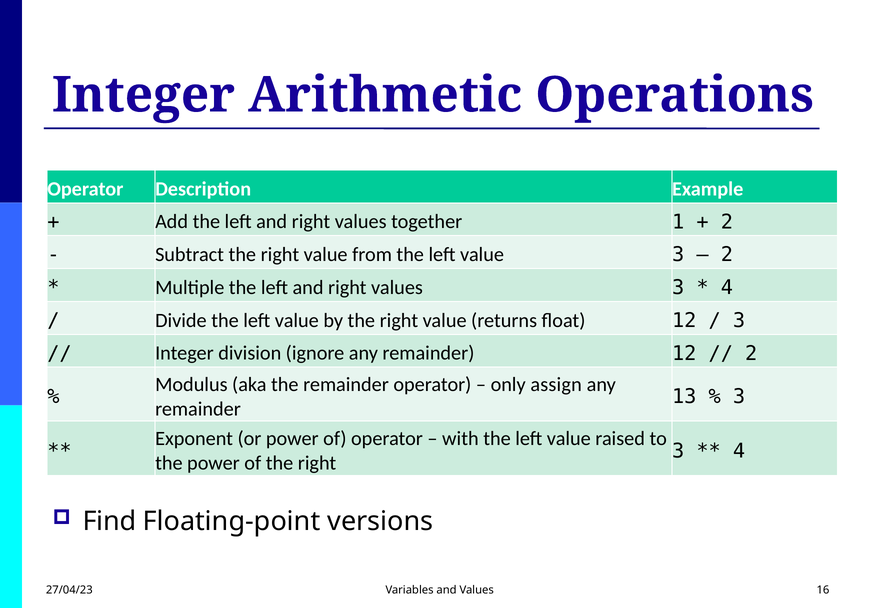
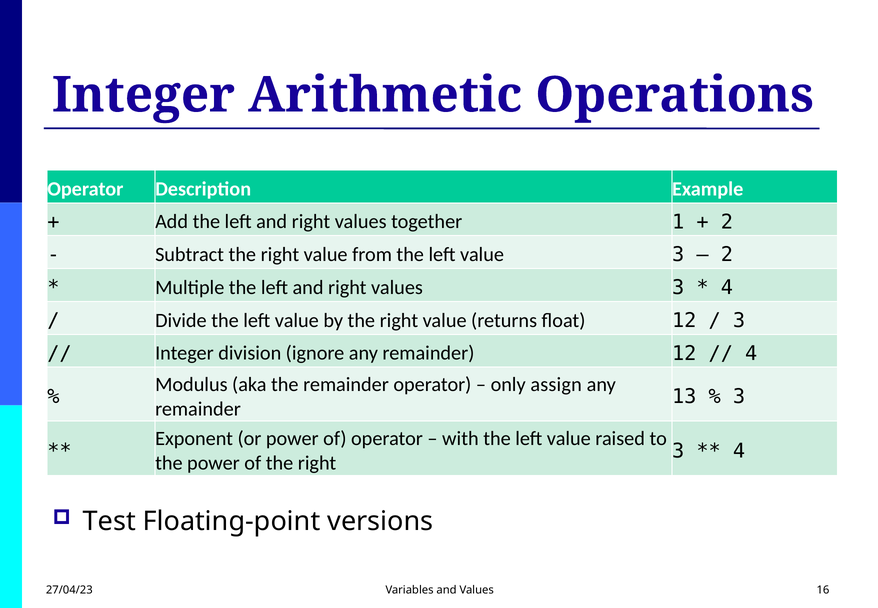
2 at (751, 353): 2 -> 4
Find: Find -> Test
